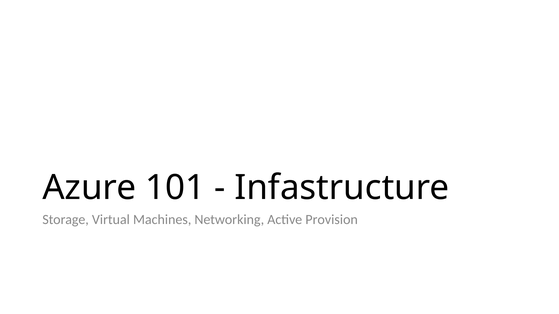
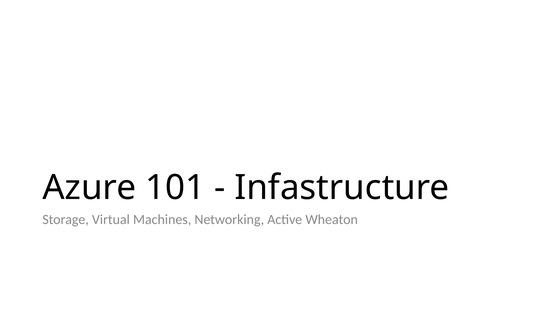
Provision: Provision -> Wheaton
